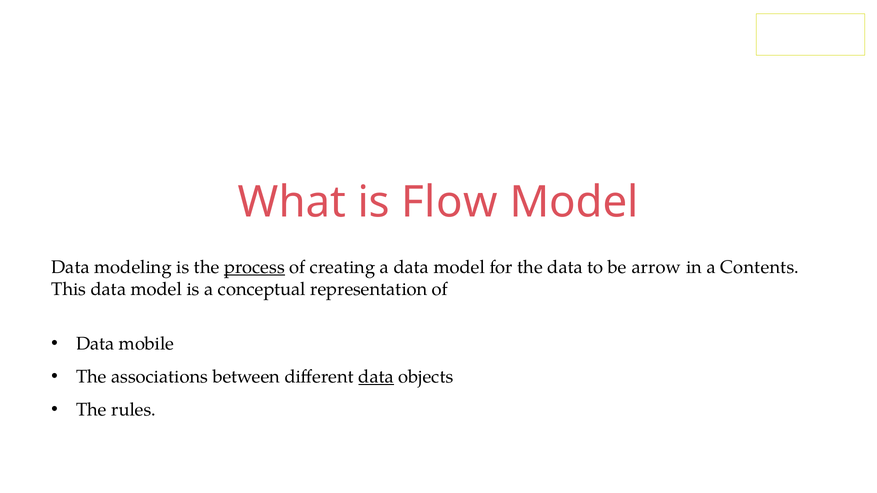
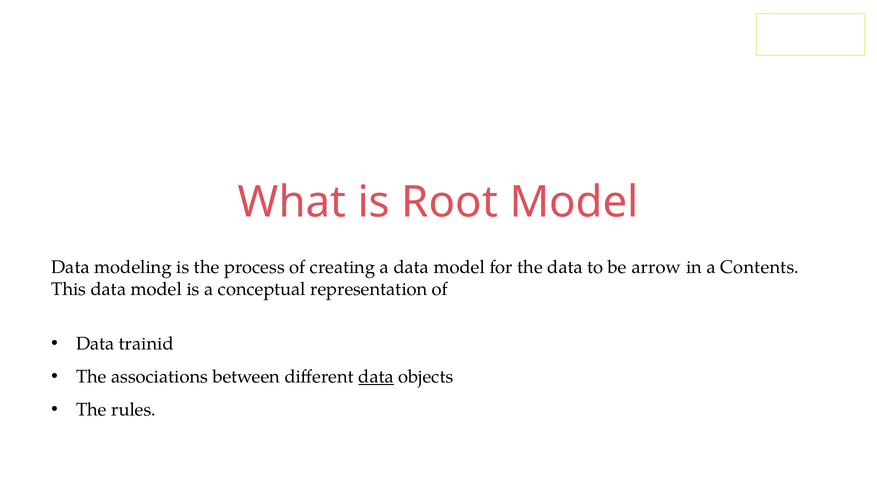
Flow: Flow -> Root
process underline: present -> none
mobile: mobile -> trainid
